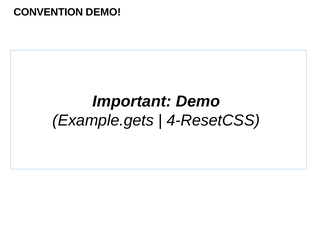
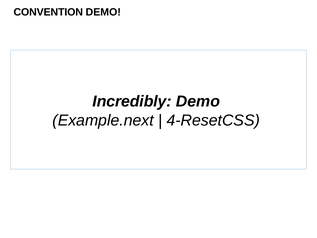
Important: Important -> Incredibly
Example.gets: Example.gets -> Example.next
